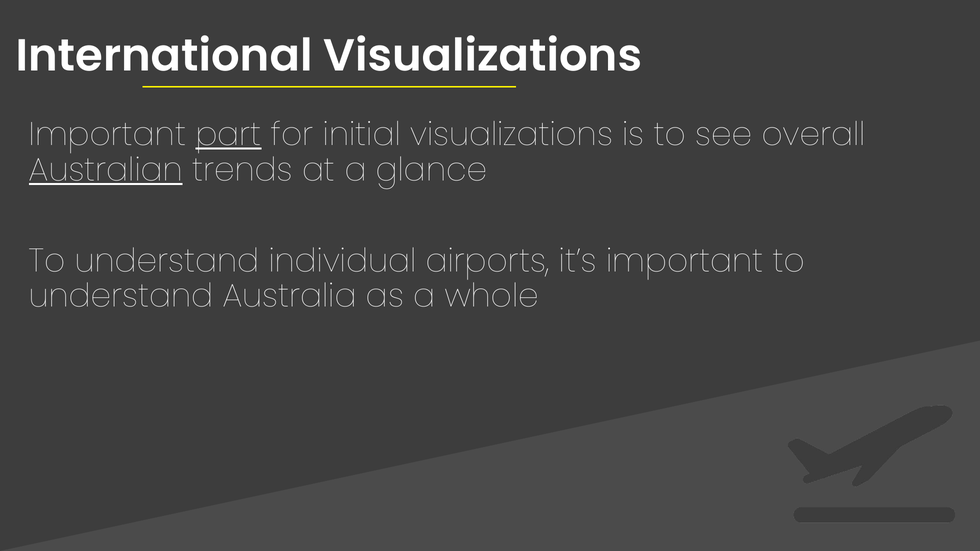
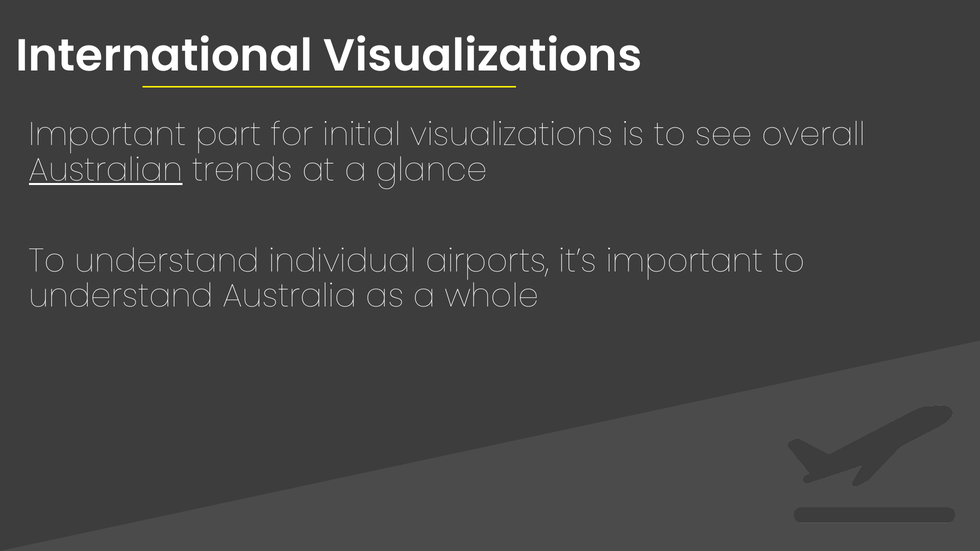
part underline: present -> none
